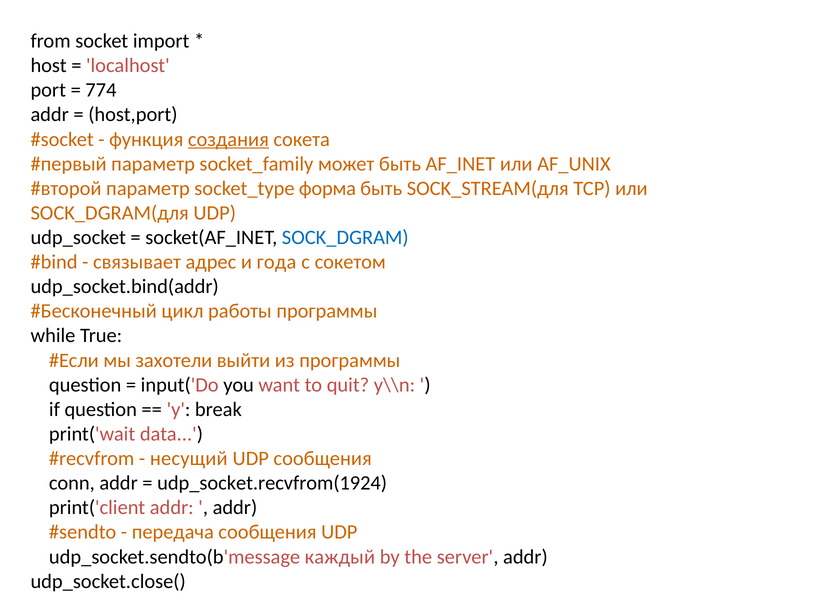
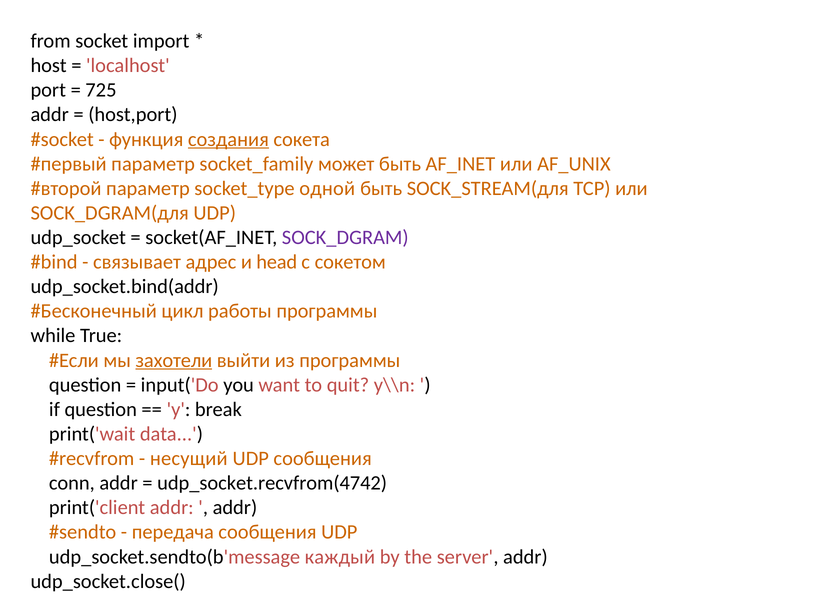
774: 774 -> 725
форма: форма -> одной
SOCK_DGRAM colour: blue -> purple
года: года -> head
захотели underline: none -> present
udp_socket.recvfrom(1924: udp_socket.recvfrom(1924 -> udp_socket.recvfrom(4742
